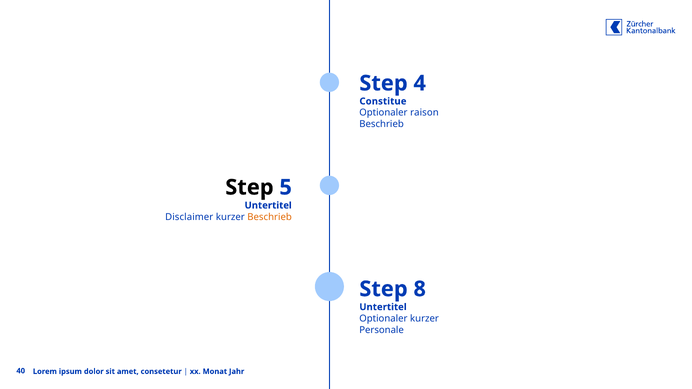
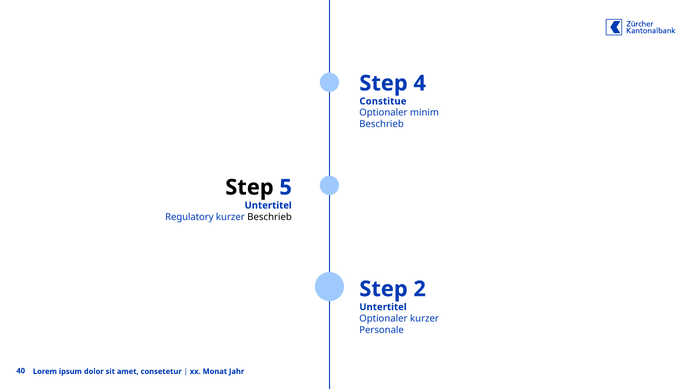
raison: raison -> minim
Disclaimer: Disclaimer -> Regulatory
Beschrieb at (270, 217) colour: orange -> black
8: 8 -> 2
